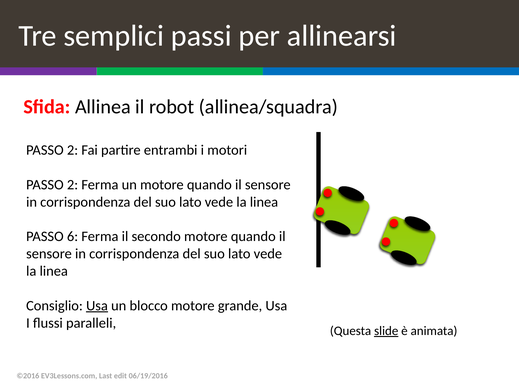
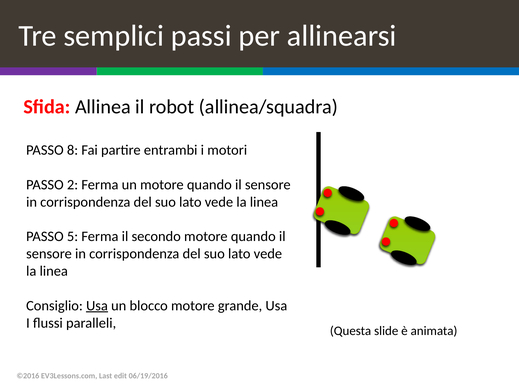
2 at (73, 150): 2 -> 8
6: 6 -> 5
slide underline: present -> none
